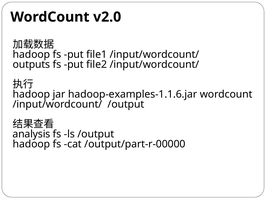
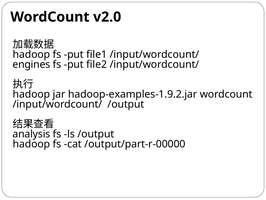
outputs: outputs -> engines
hadoop-examples-1.1.6.jar: hadoop-examples-1.1.6.jar -> hadoop-examples-1.9.2.jar
